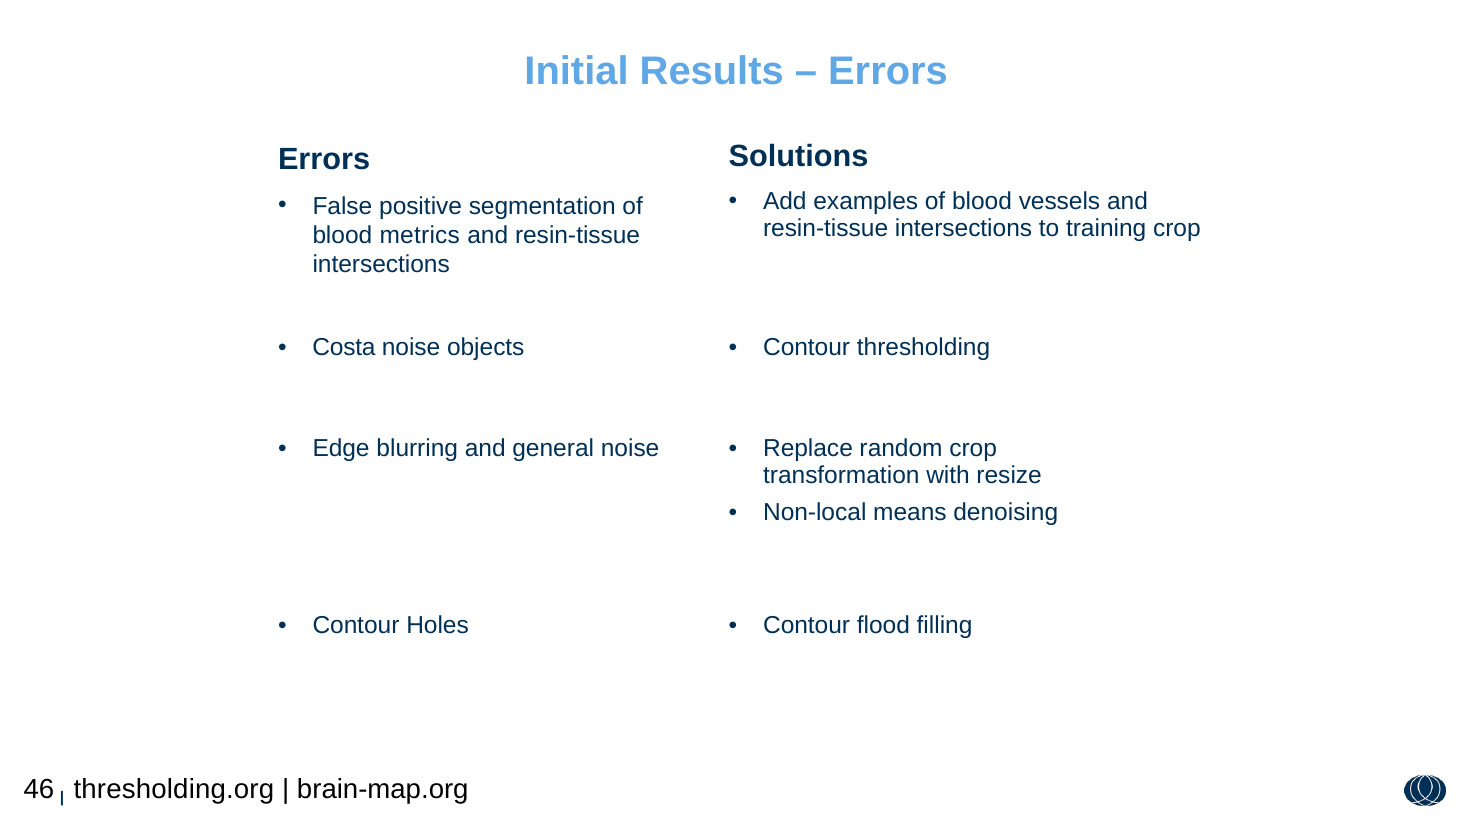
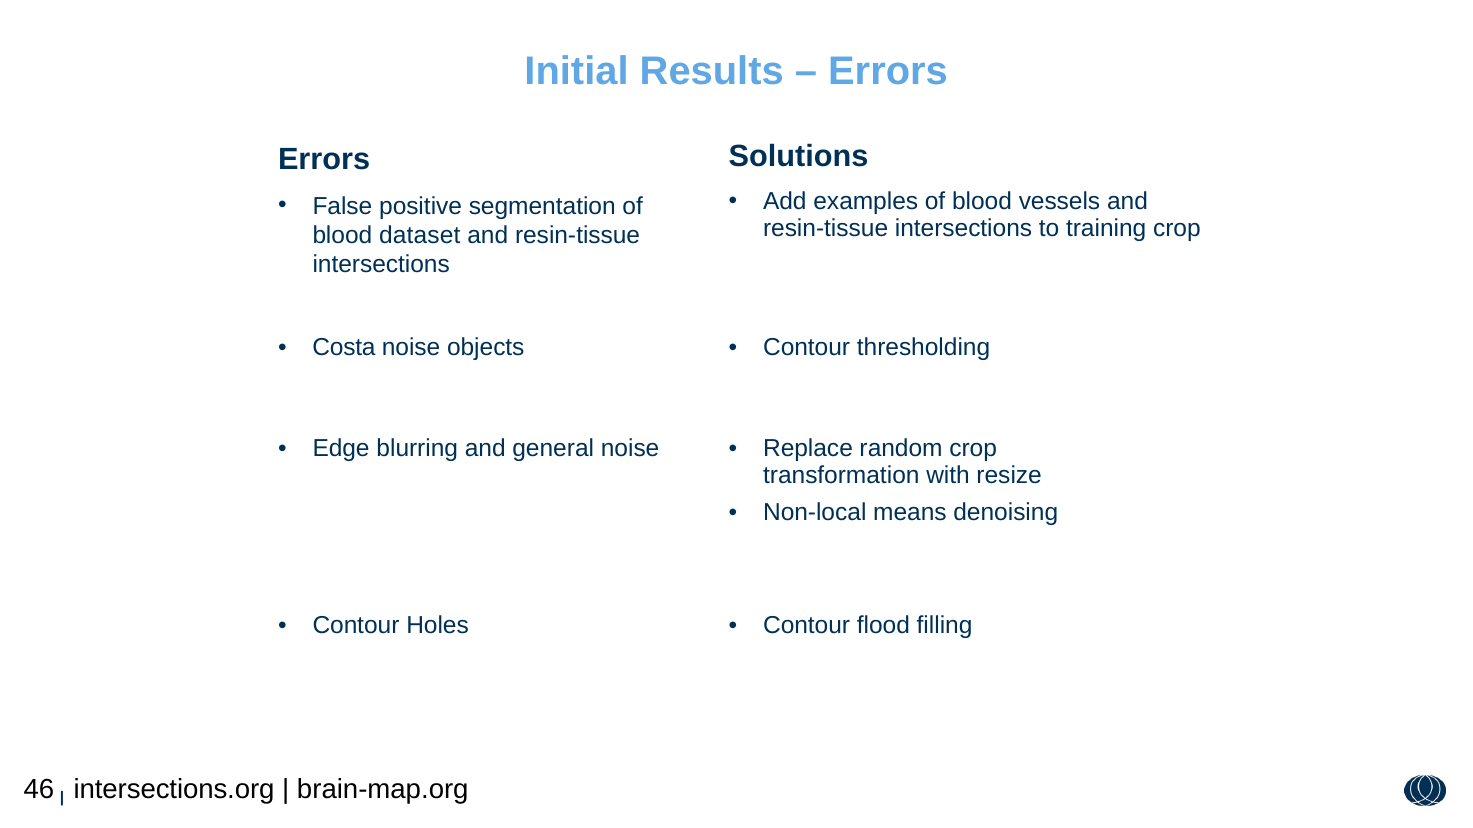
metrics: metrics -> dataset
thresholding.org: thresholding.org -> intersections.org
